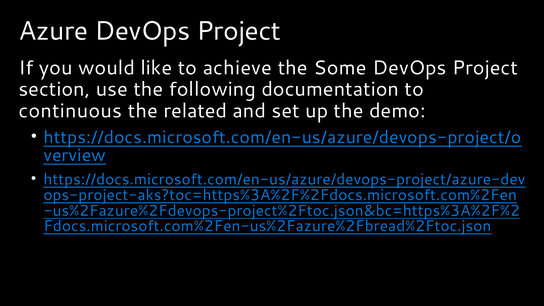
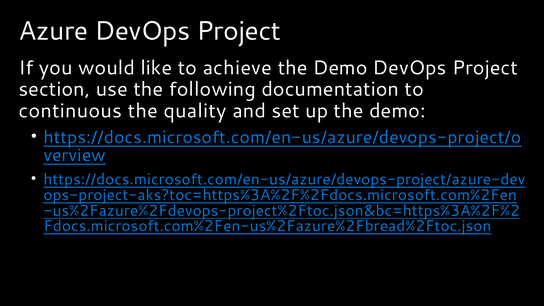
Some at (340, 68): Some -> Demo
related: related -> quality
